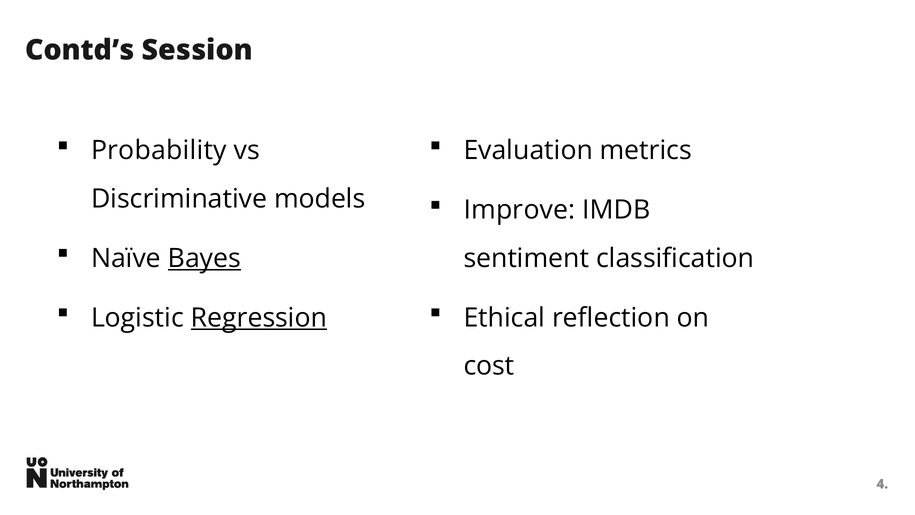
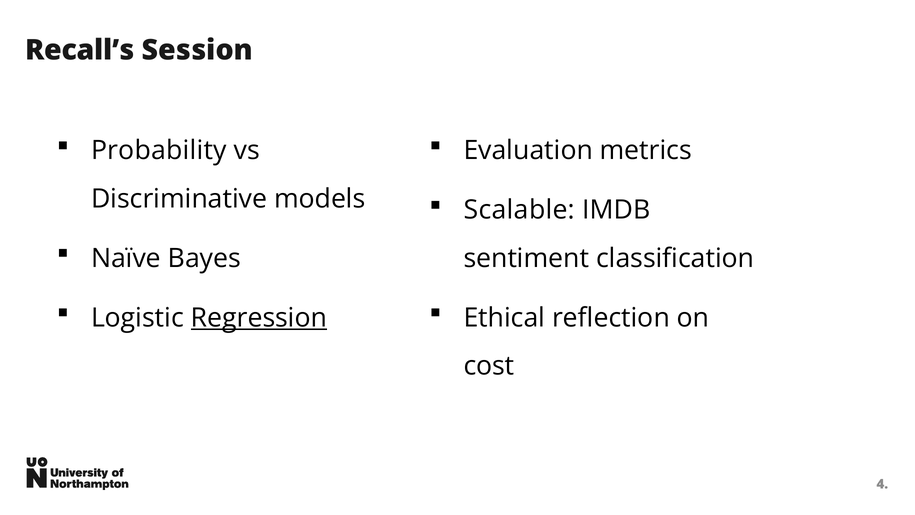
Contd’s: Contd’s -> Recall’s
Improve: Improve -> Scalable
Bayes underline: present -> none
